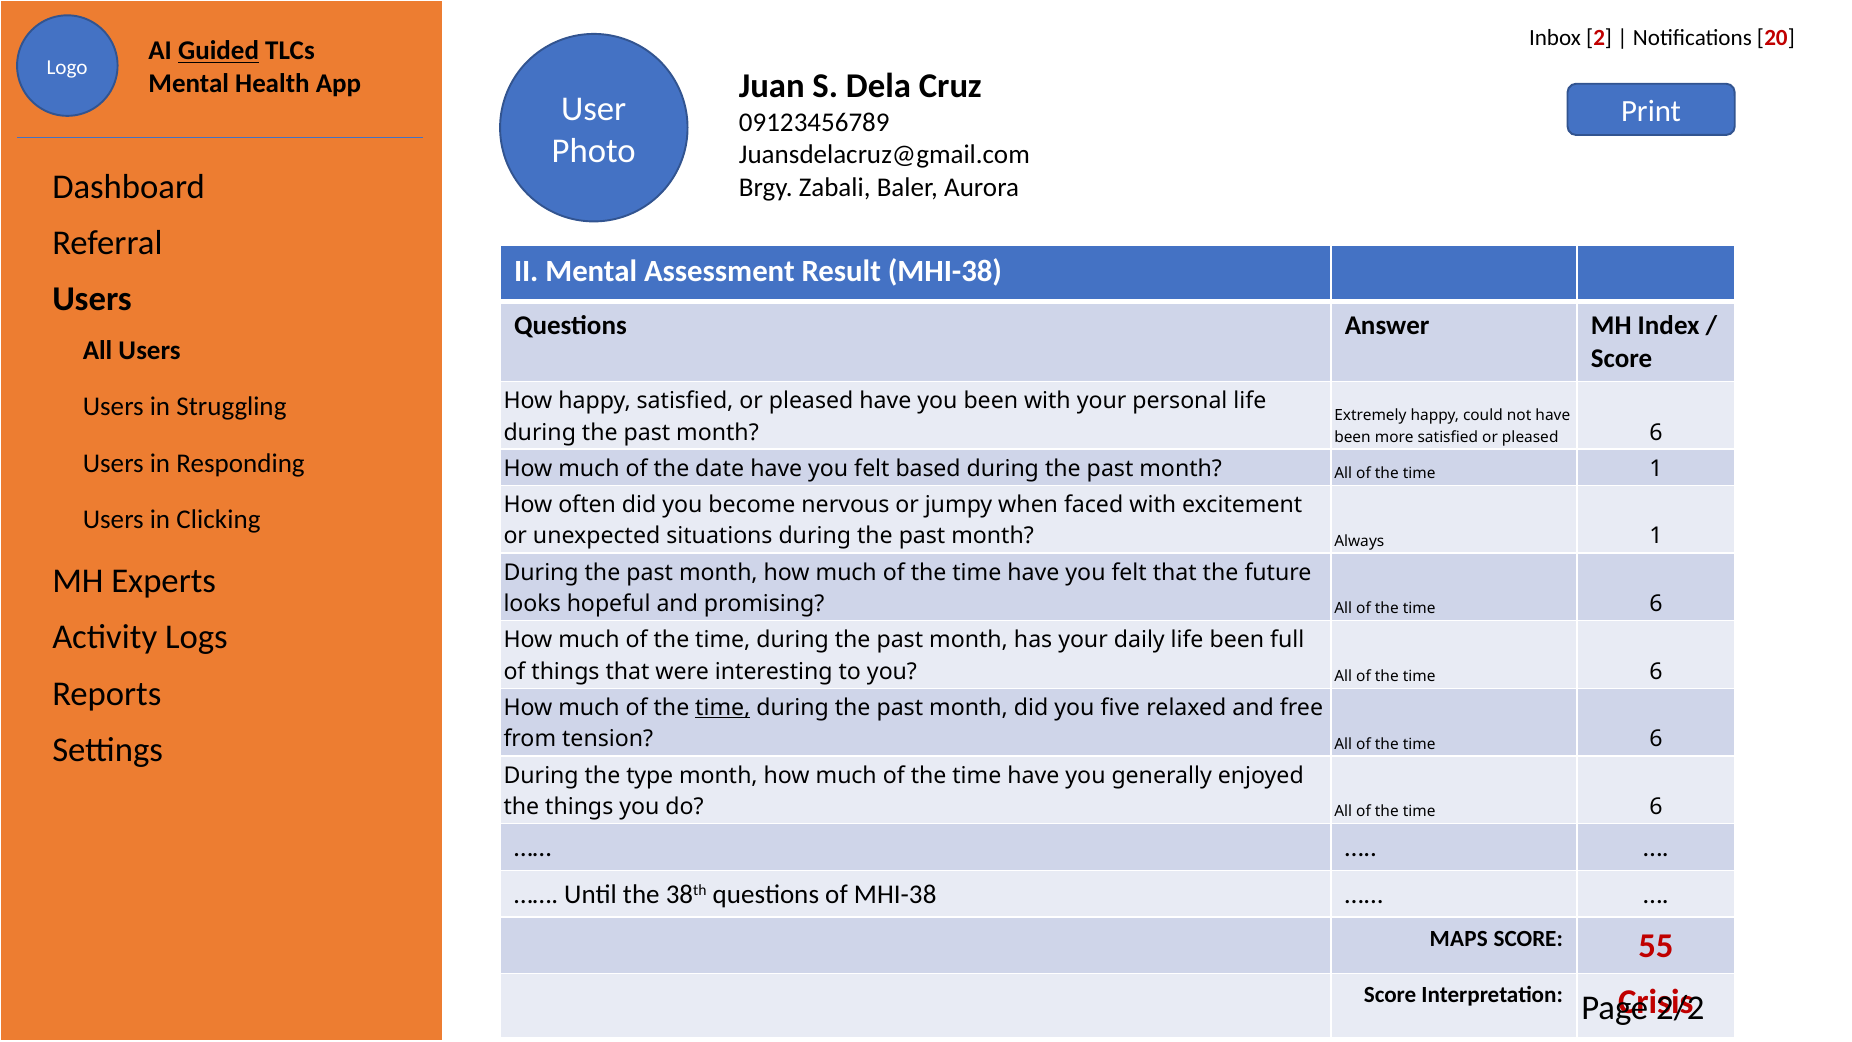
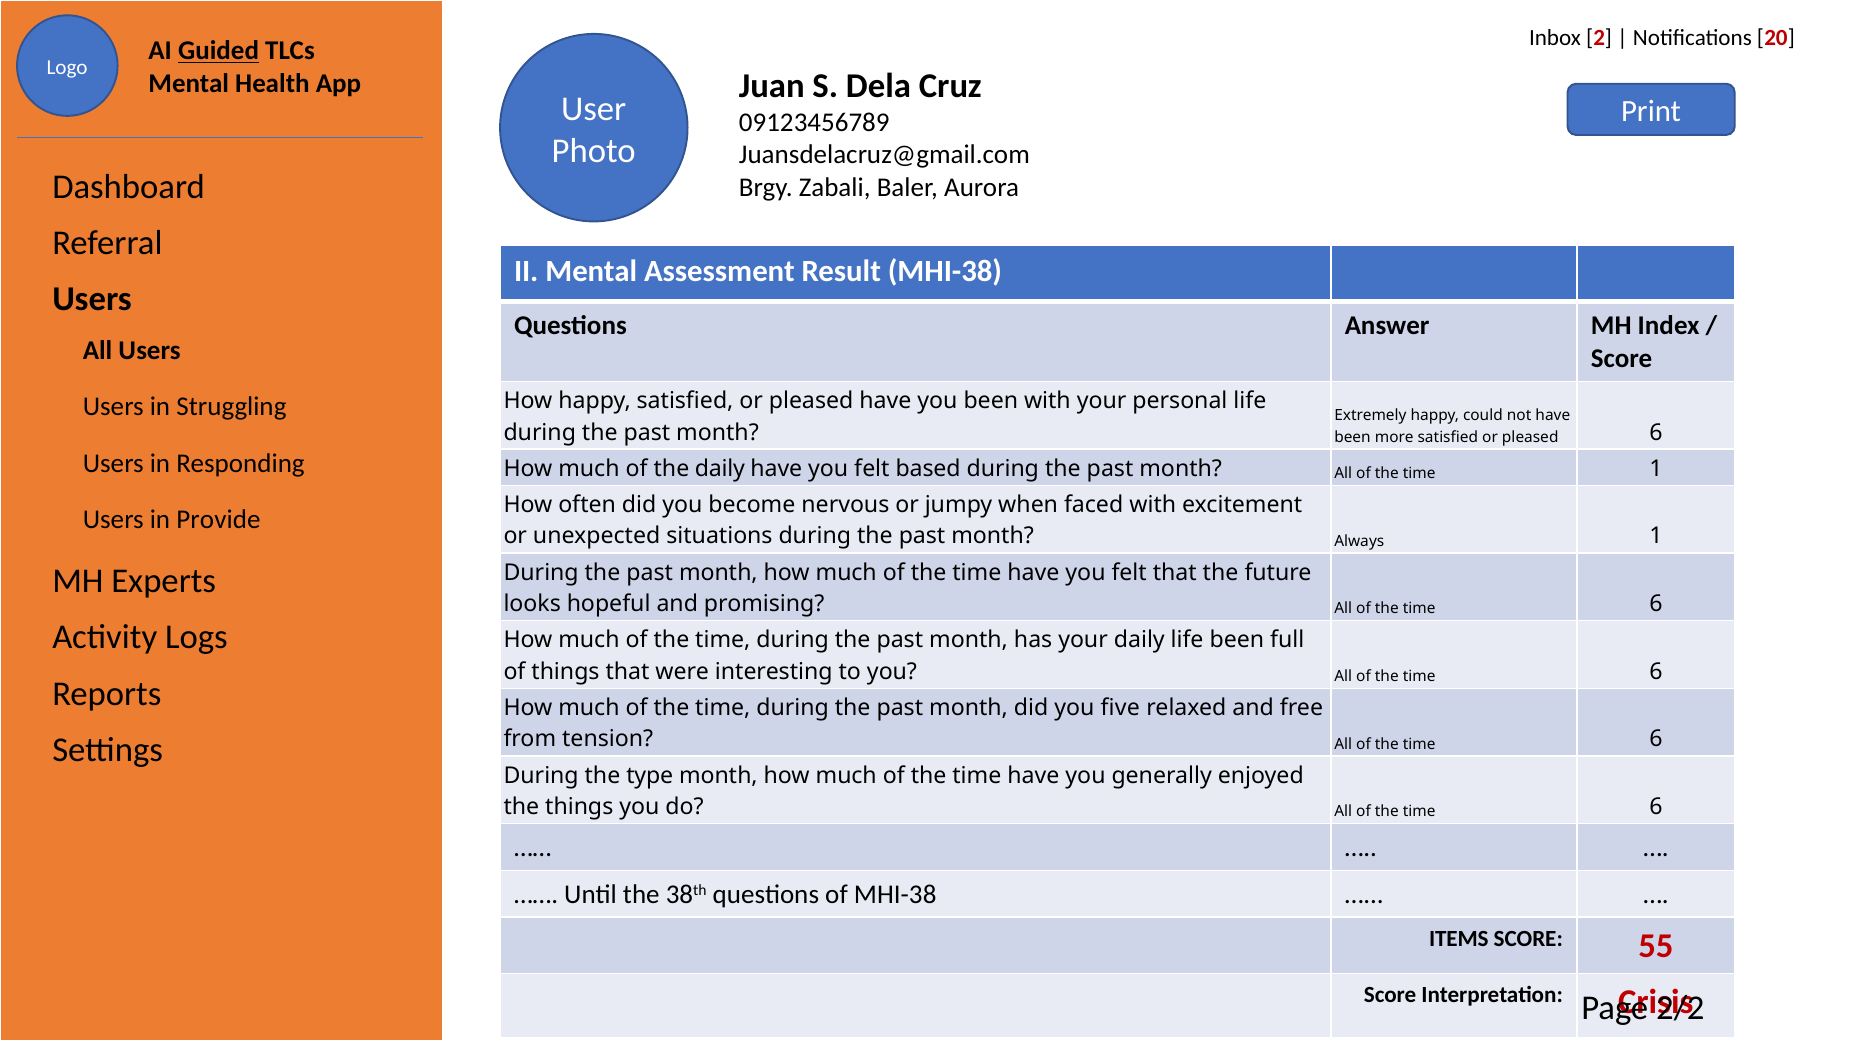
the date: date -> daily
Clicking: Clicking -> Provide
time at (723, 708) underline: present -> none
MAPS: MAPS -> ITEMS
